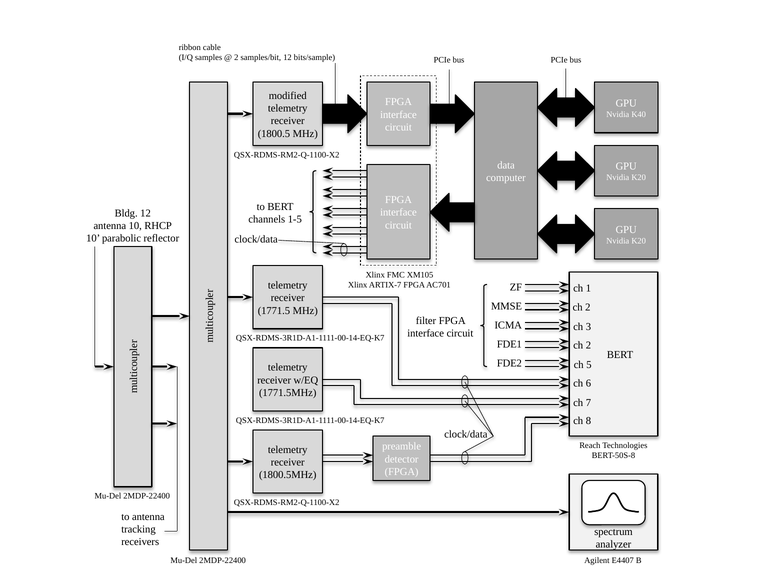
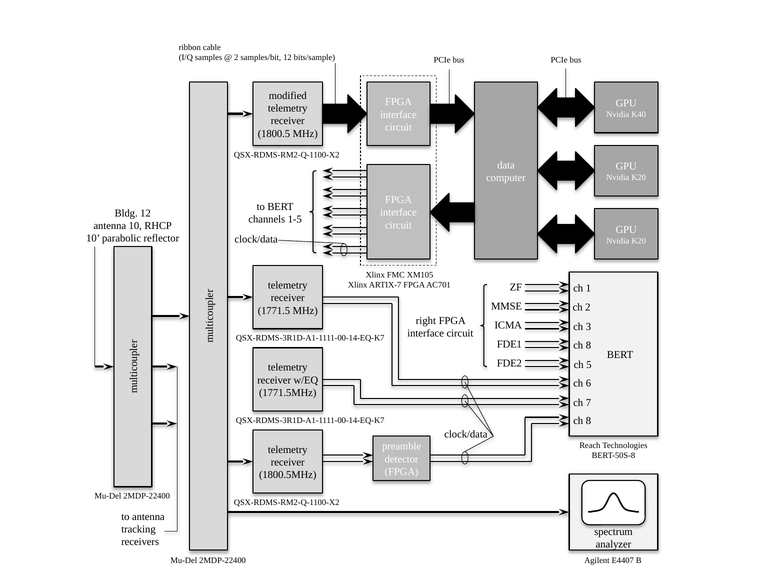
filter: filter -> right
2 at (588, 345): 2 -> 8
